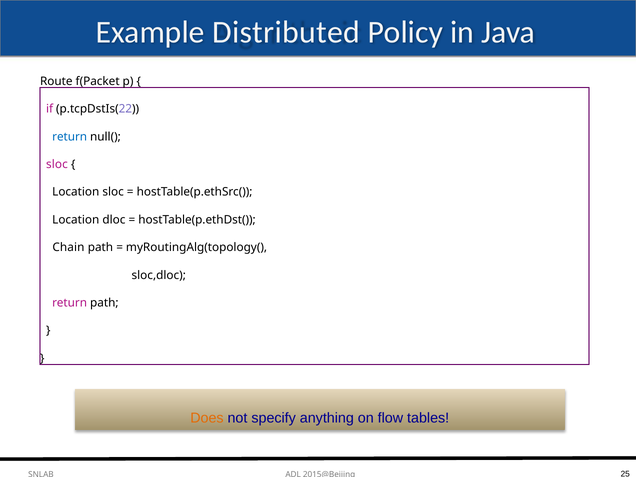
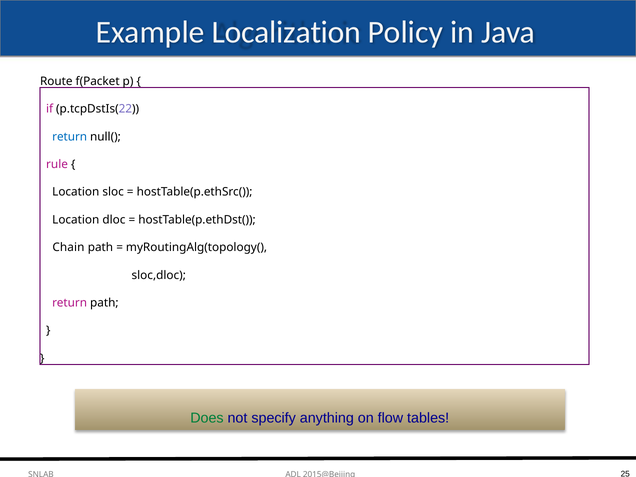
Distributed: Distributed -> Localization
sloc at (57, 164): sloc -> rule
Does colour: orange -> green
